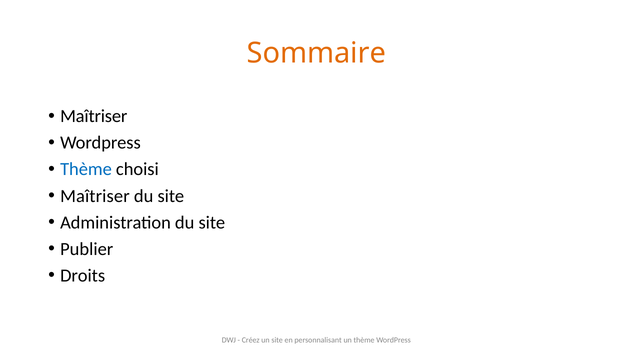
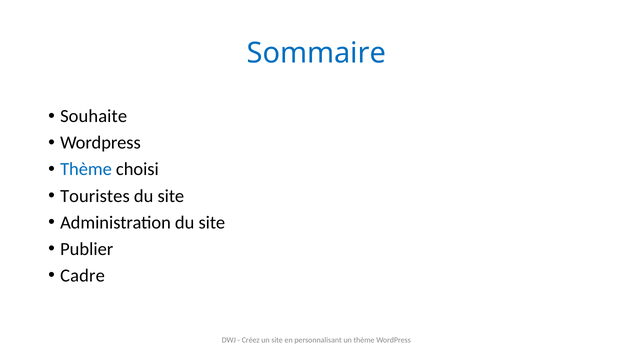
Sommaire colour: orange -> blue
Maîtriser at (94, 116): Maîtriser -> Souhaite
Maîtriser at (95, 196): Maîtriser -> Touristes
Droits: Droits -> Cadre
